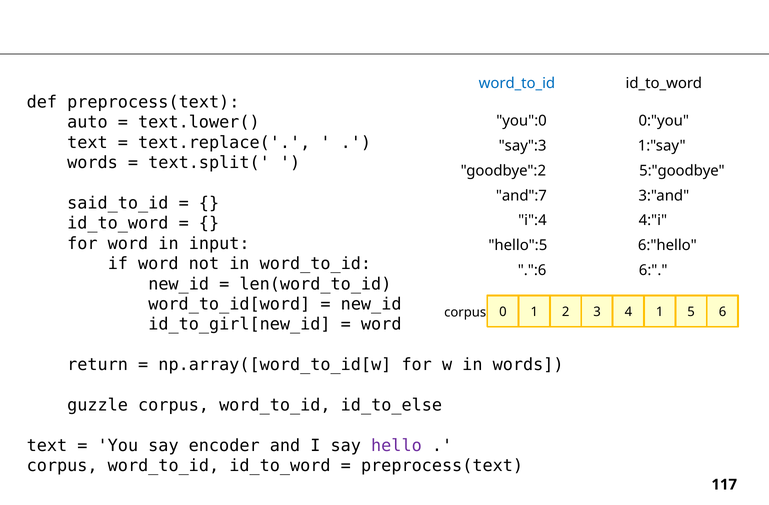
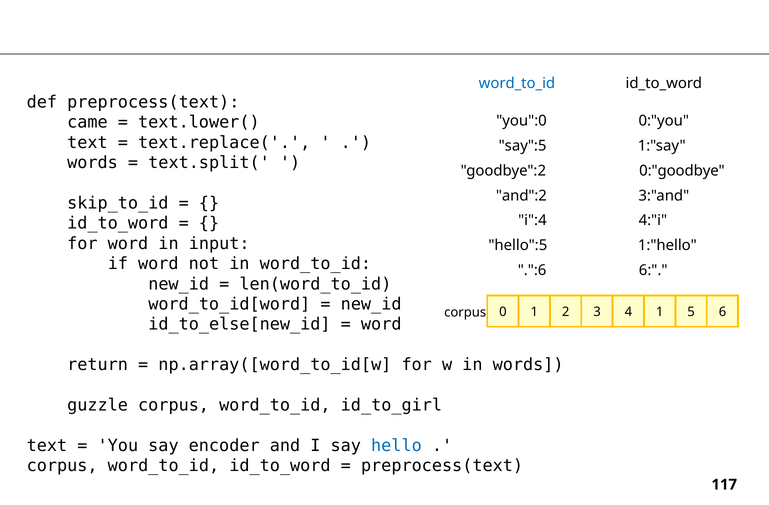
auto: auto -> came
say":3: say":3 -> say":5
5:"goodbye: 5:"goodbye -> 0:"goodbye
and":7: and":7 -> and":2
said_to_id: said_to_id -> skip_to_id
6:"hello: 6:"hello -> 1:"hello
id_to_girl[new_id: id_to_girl[new_id -> id_to_else[new_id
id_to_else: id_to_else -> id_to_girl
hello colour: purple -> blue
